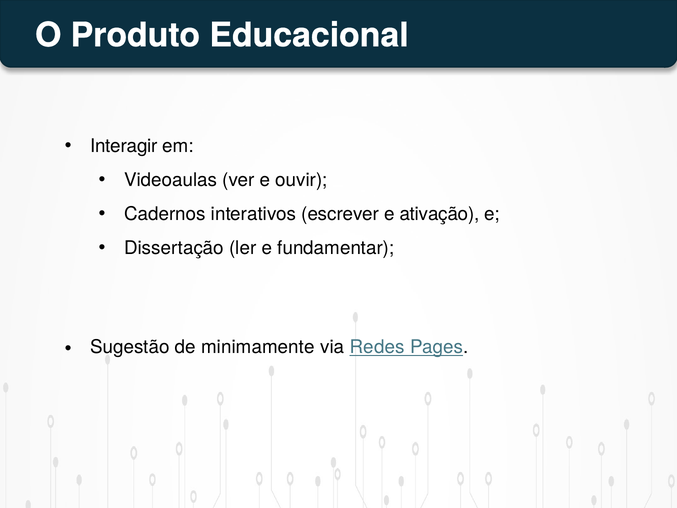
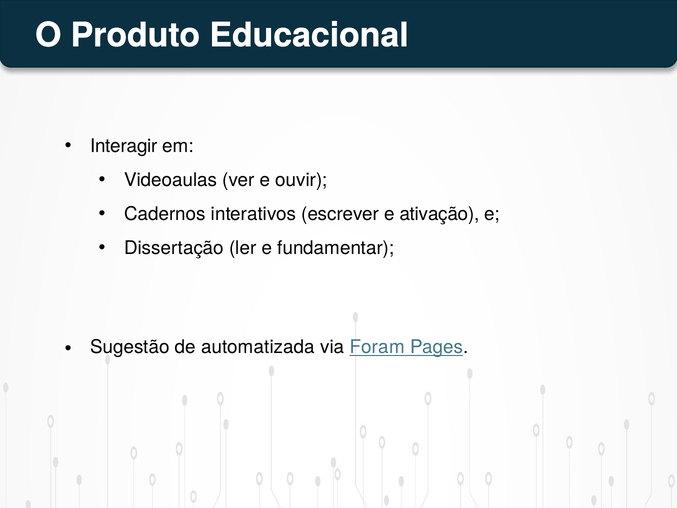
minimamente: minimamente -> automatizada
Redes: Redes -> Foram
